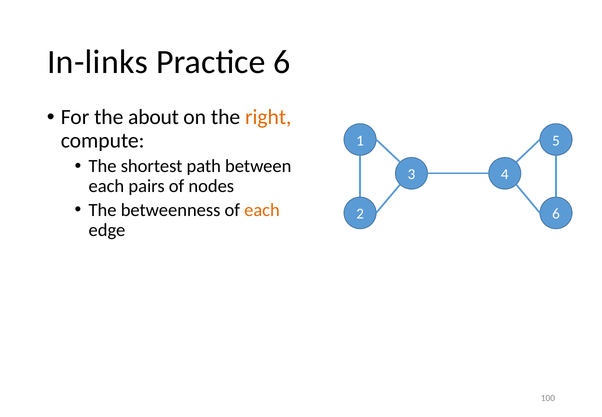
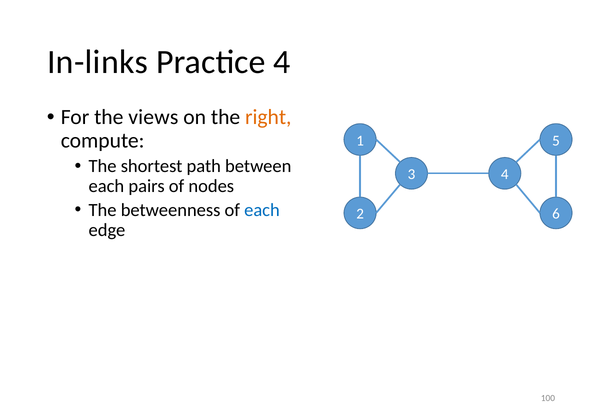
Practice 6: 6 -> 4
about: about -> views
each at (262, 210) colour: orange -> blue
